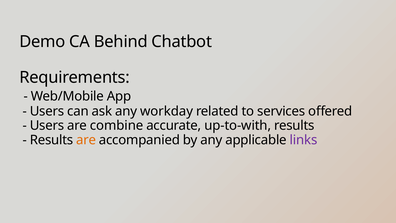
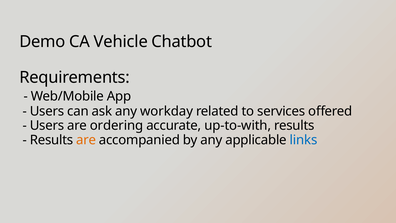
Behind: Behind -> Vehicle
combine: combine -> ordering
links colour: purple -> blue
